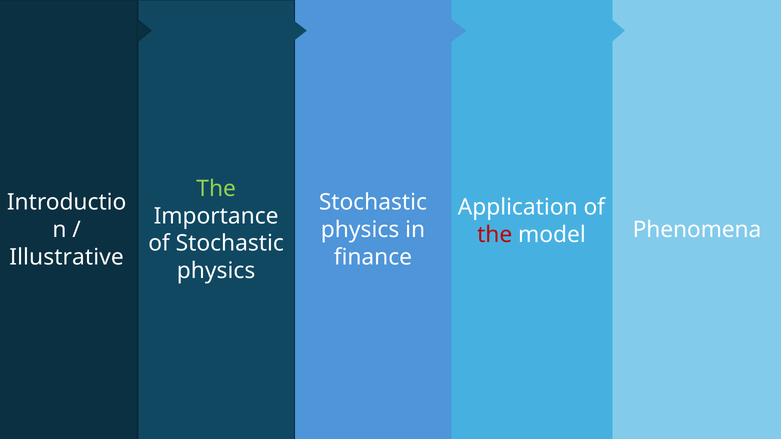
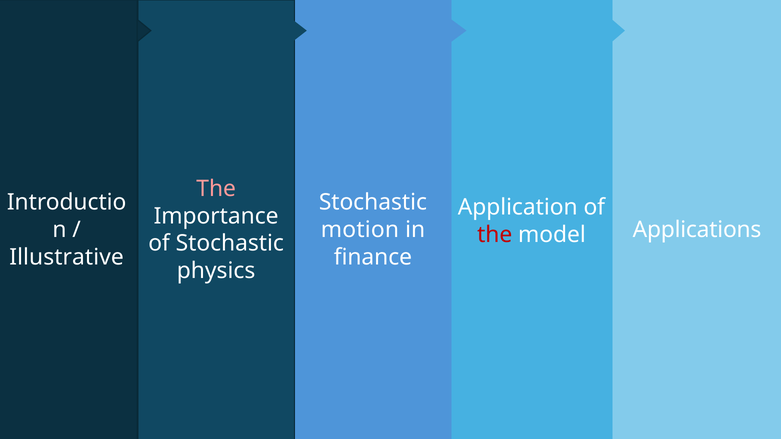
The at (216, 189) colour: light green -> pink
physics at (360, 230): physics -> motion
Phenomena: Phenomena -> Applications
